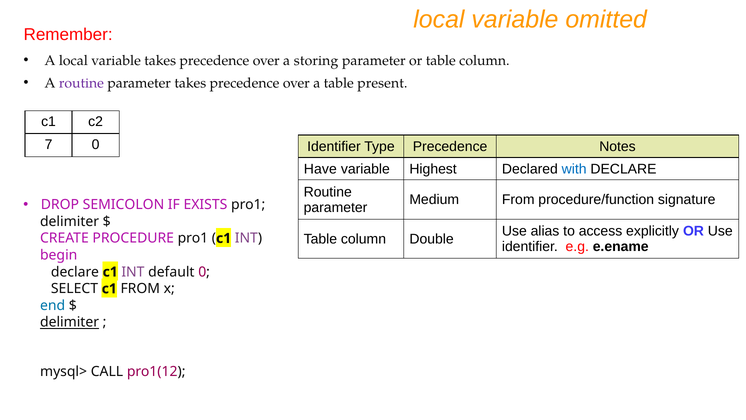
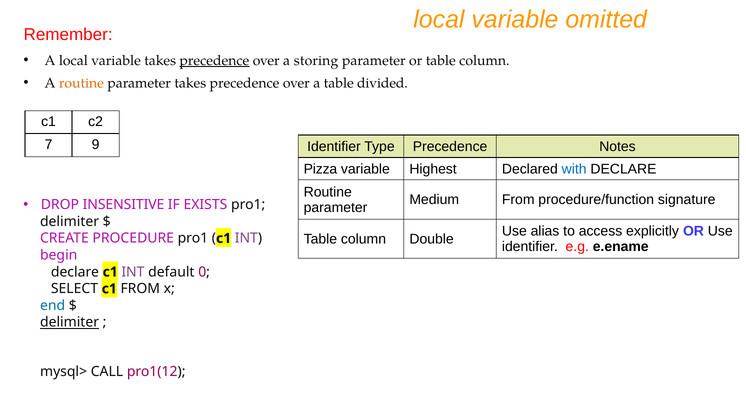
precedence at (214, 60) underline: none -> present
routine at (81, 83) colour: purple -> orange
present: present -> divided
7 0: 0 -> 9
Have: Have -> Pizza
SEMICOLON: SEMICOLON -> INSENSITIVE
